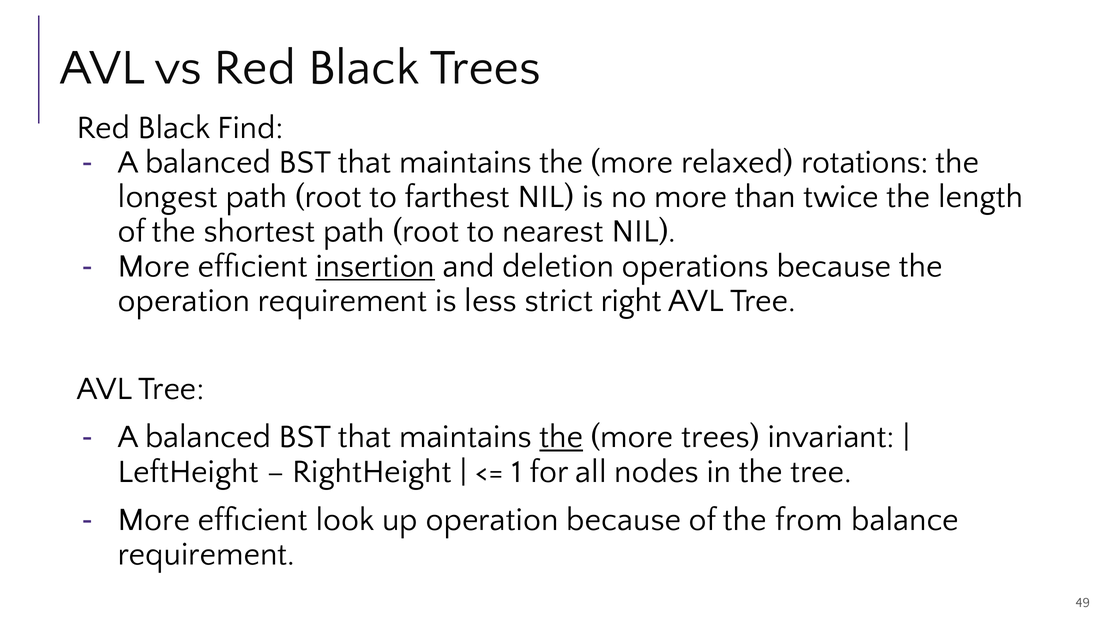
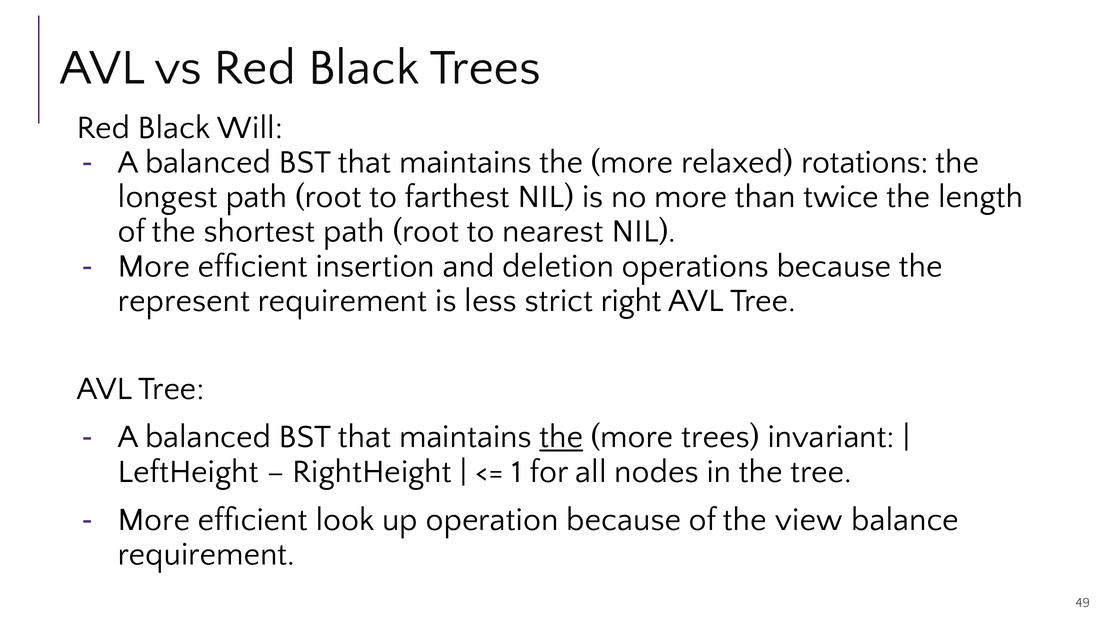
Find: Find -> Will
insertion underline: present -> none
operation at (184, 300): operation -> represent
from: from -> view
